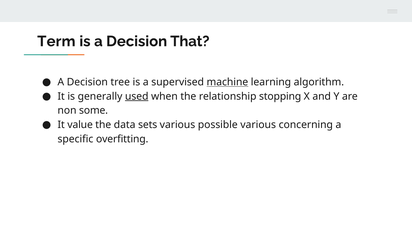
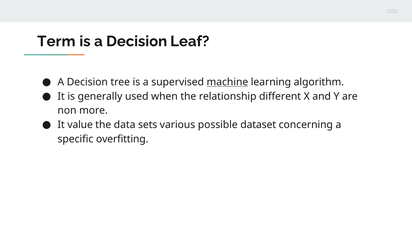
That: That -> Leaf
used underline: present -> none
stopping: stopping -> different
some: some -> more
possible various: various -> dataset
